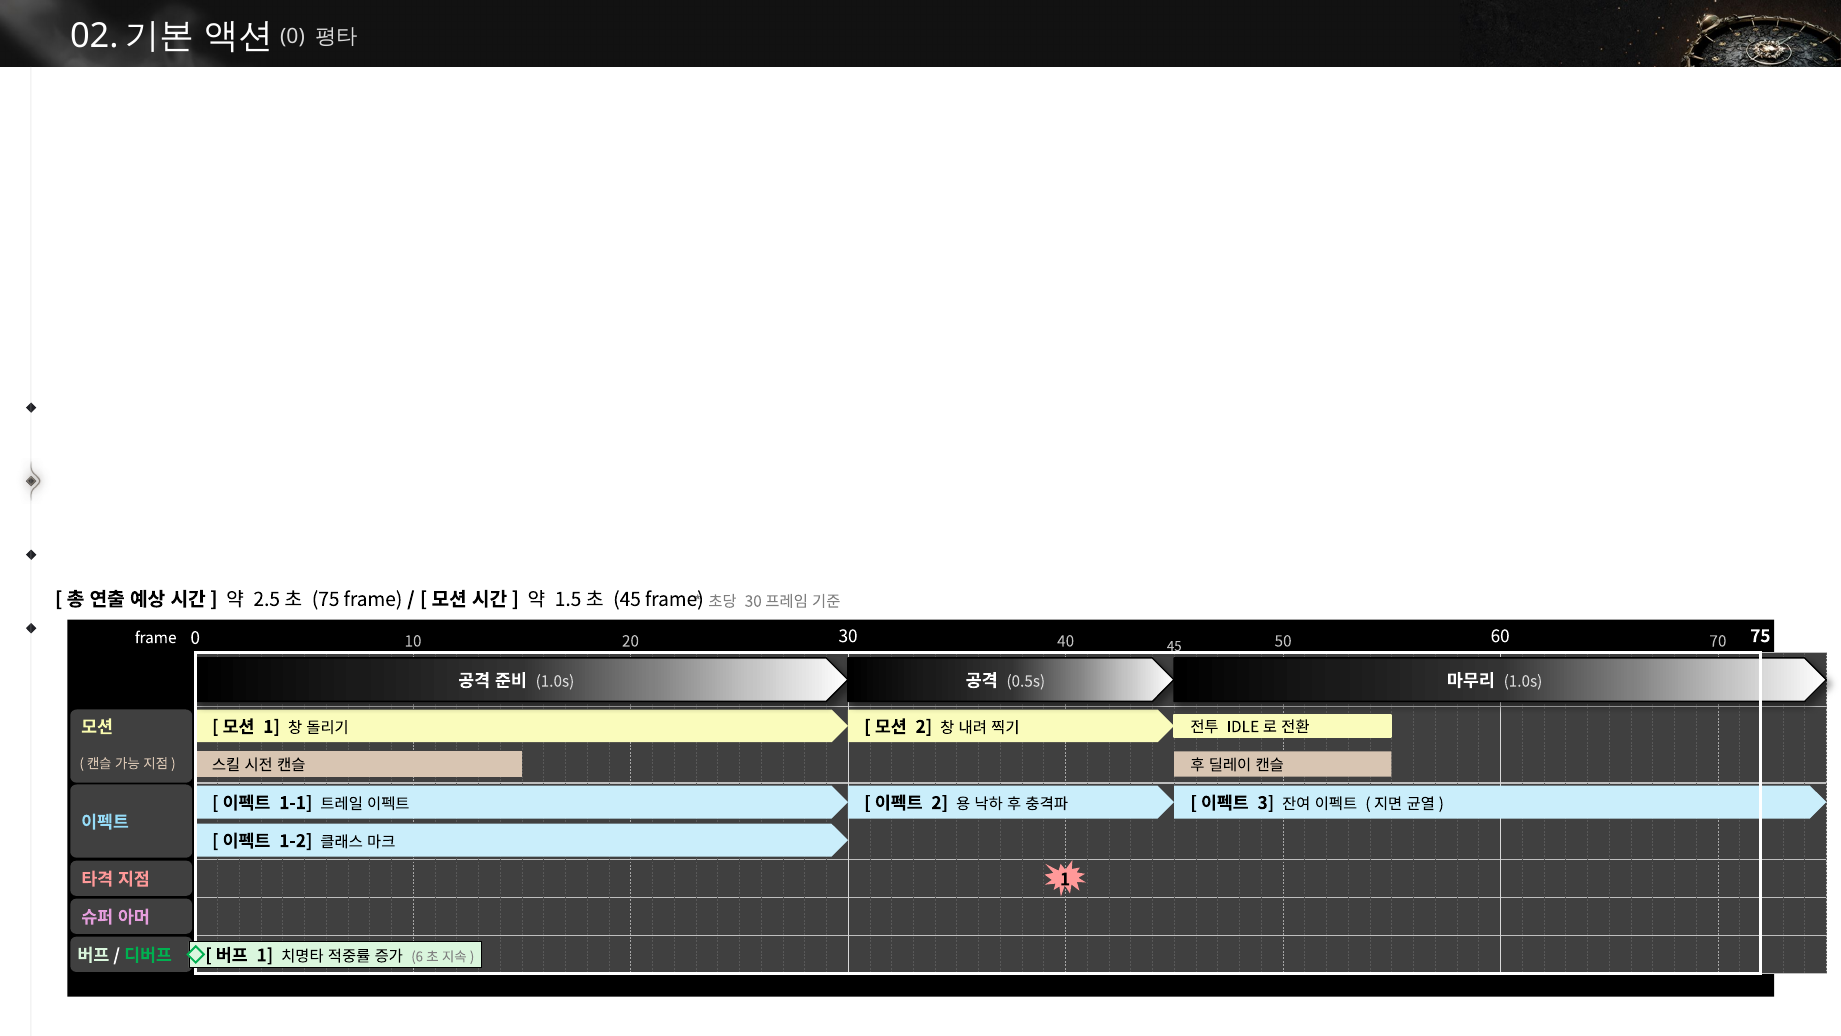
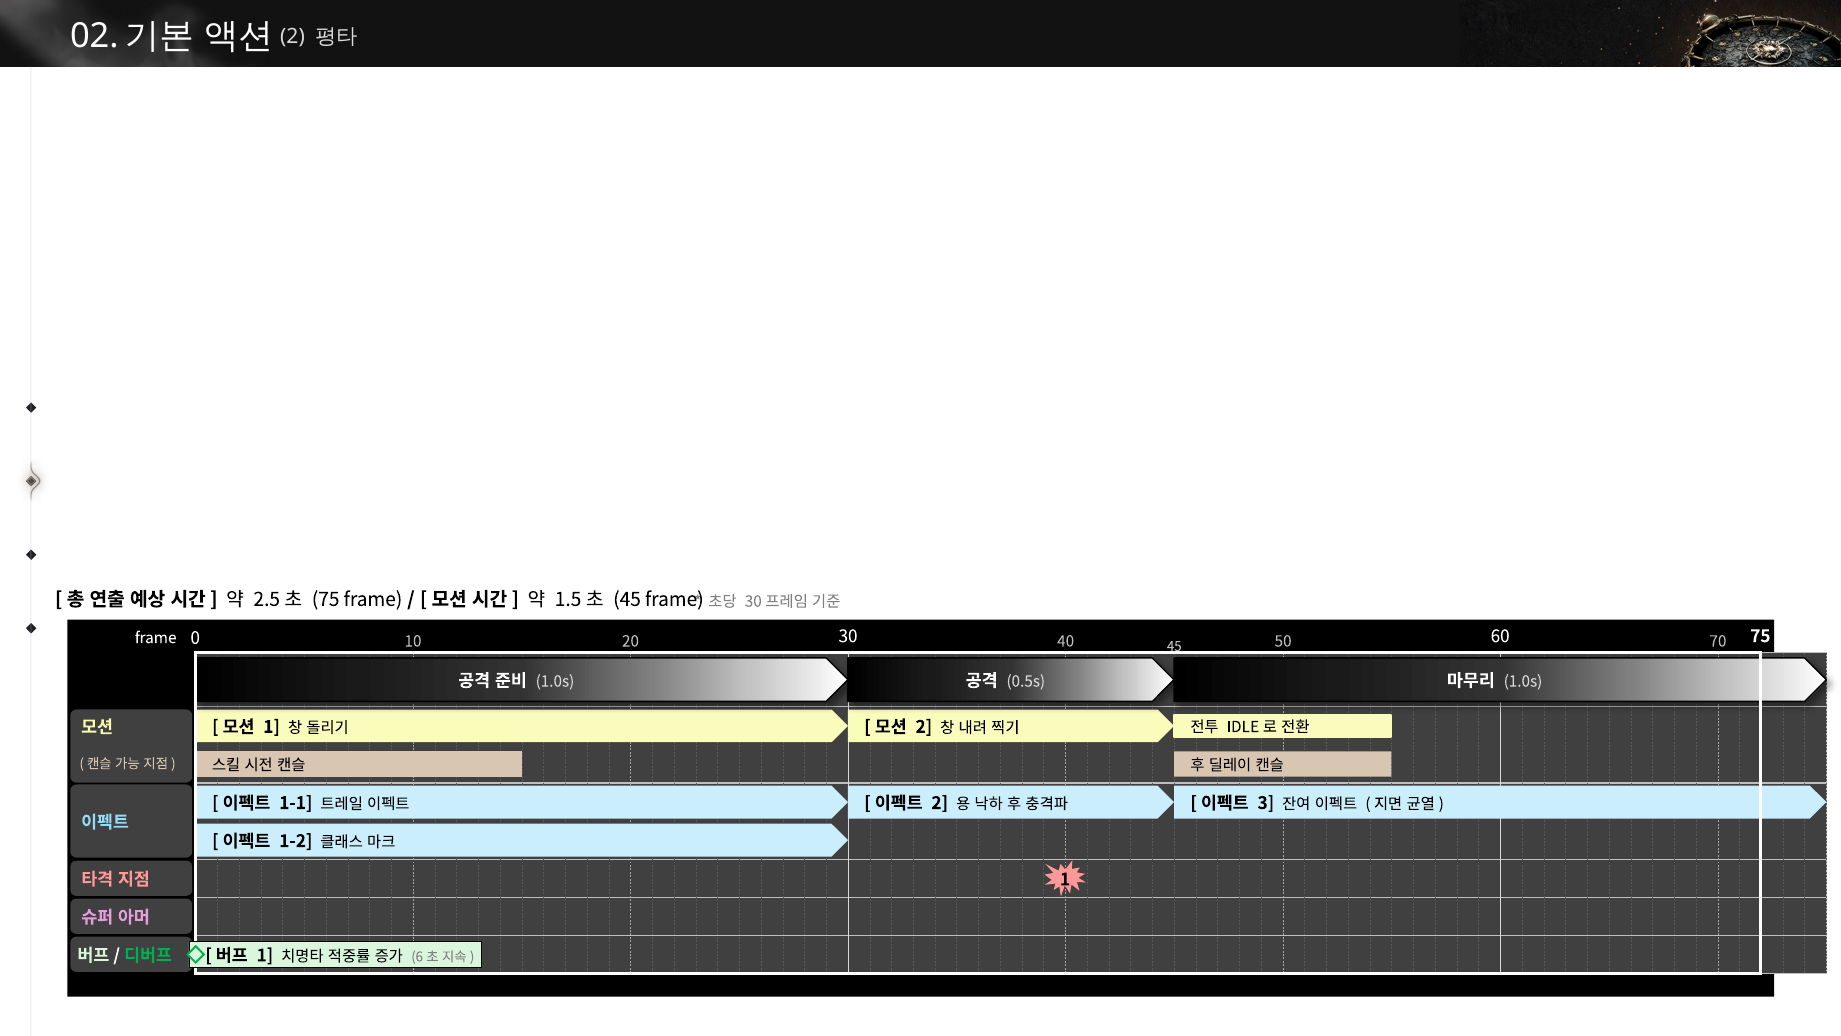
0 at (292, 36): 0 -> 2
